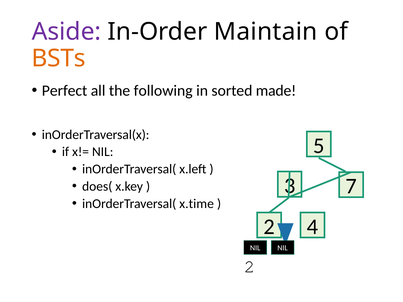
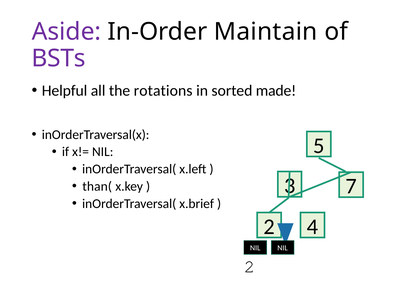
BSTs colour: orange -> purple
Perfect: Perfect -> Helpful
following: following -> rotations
does(: does( -> than(
x.time: x.time -> x.brief
